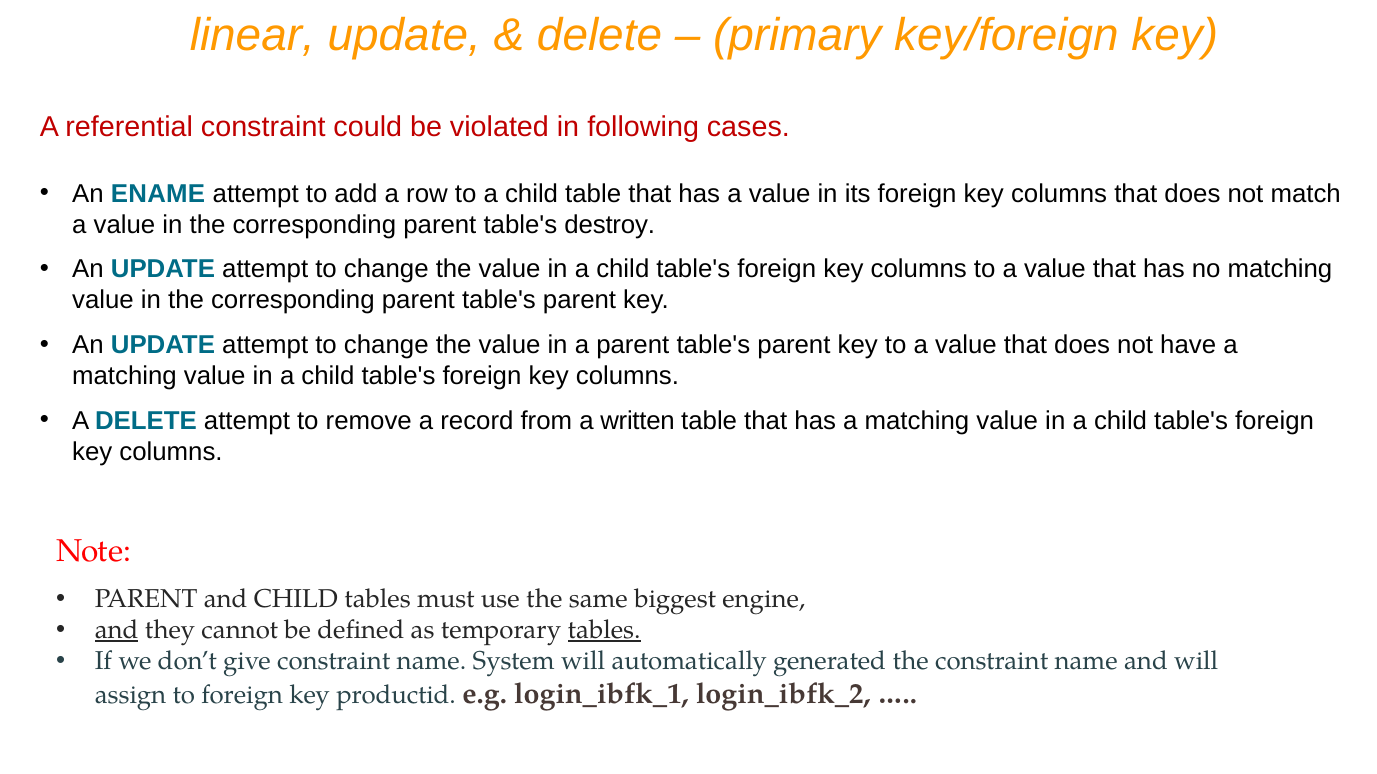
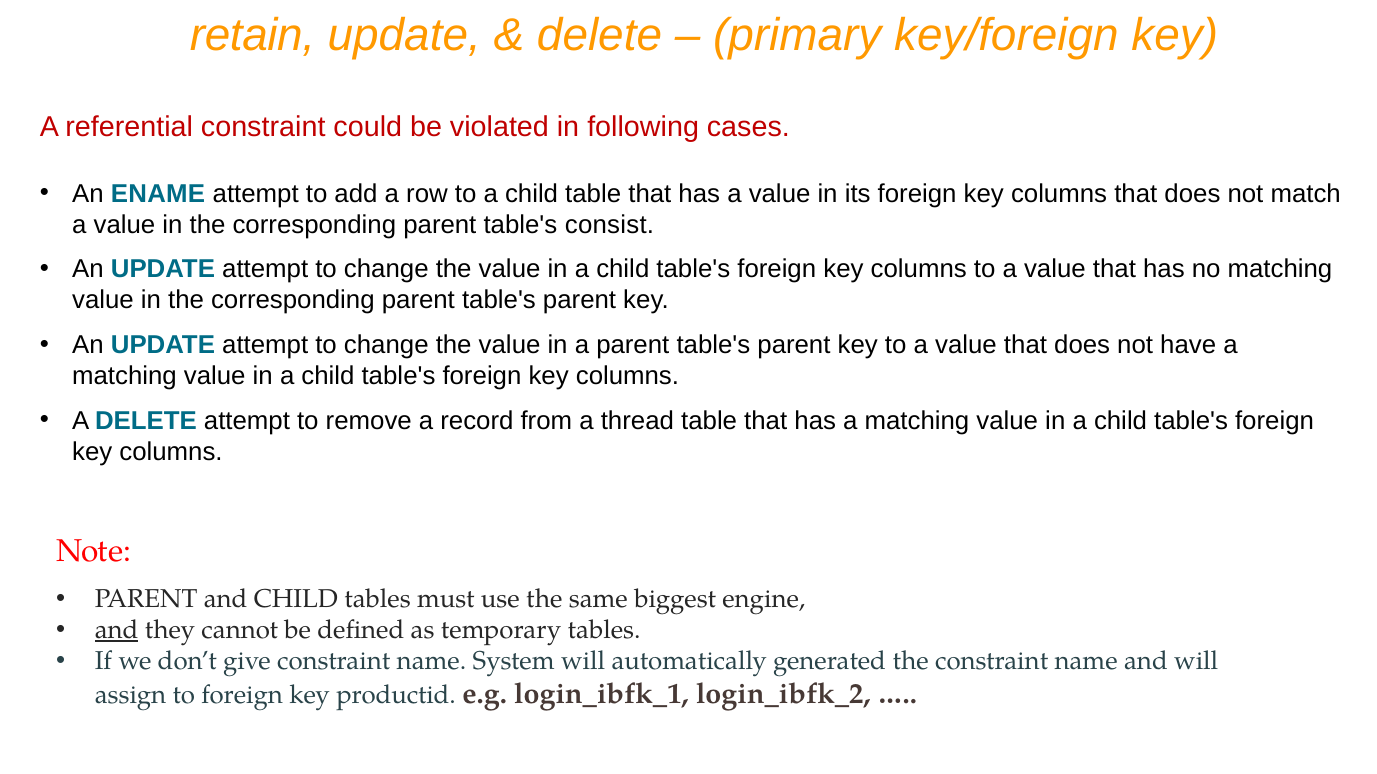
linear: linear -> retain
destroy: destroy -> consist
written: written -> thread
tables at (604, 630) underline: present -> none
